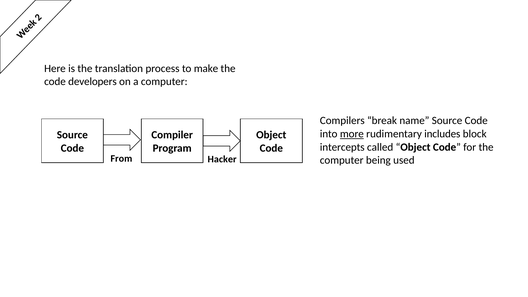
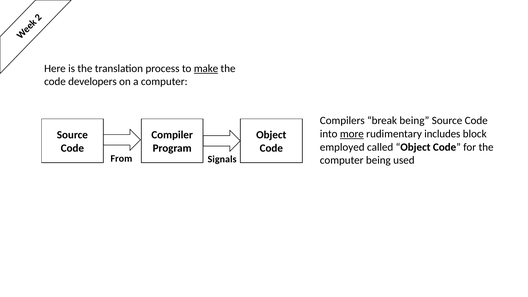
make underline: none -> present
break name: name -> being
intercepts: intercepts -> employed
Hacker: Hacker -> Signals
